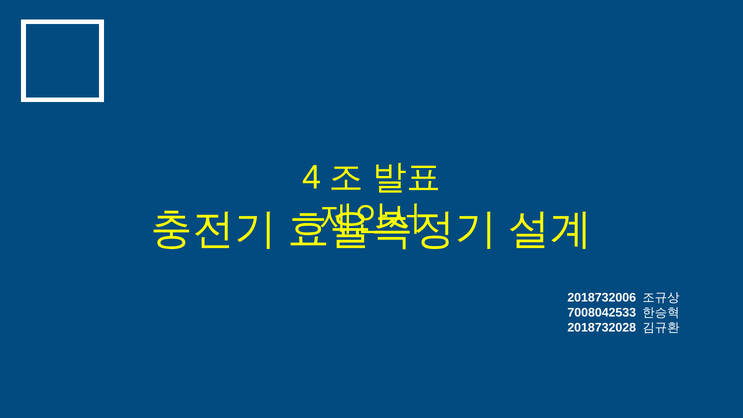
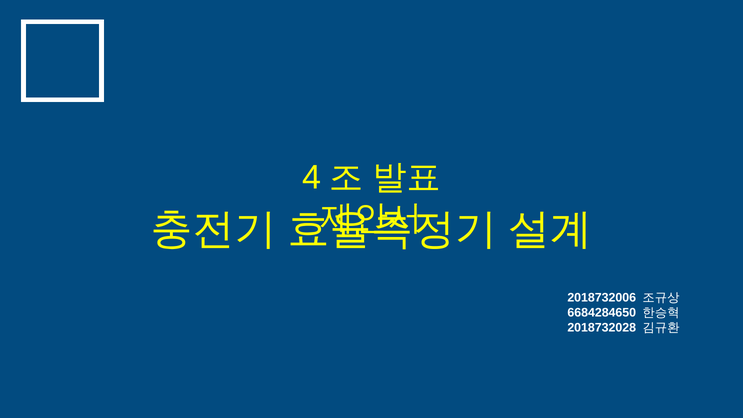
7008042533: 7008042533 -> 6684284650
